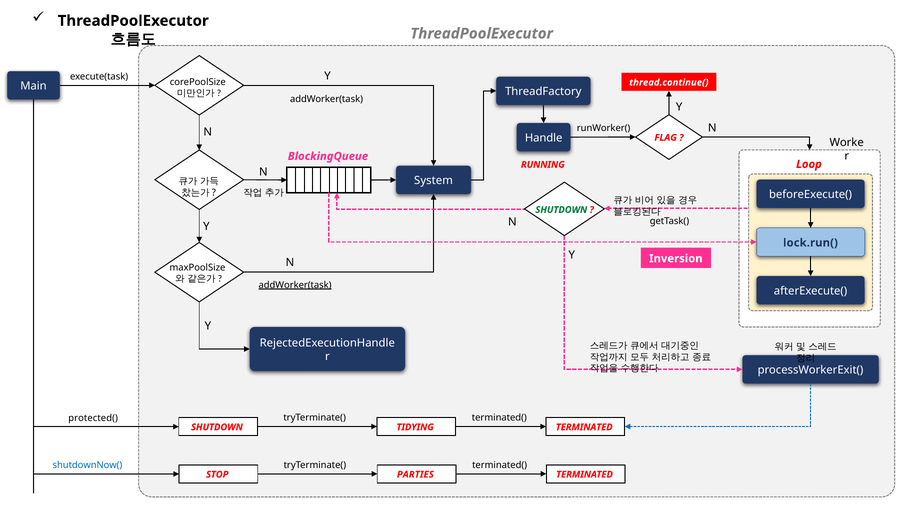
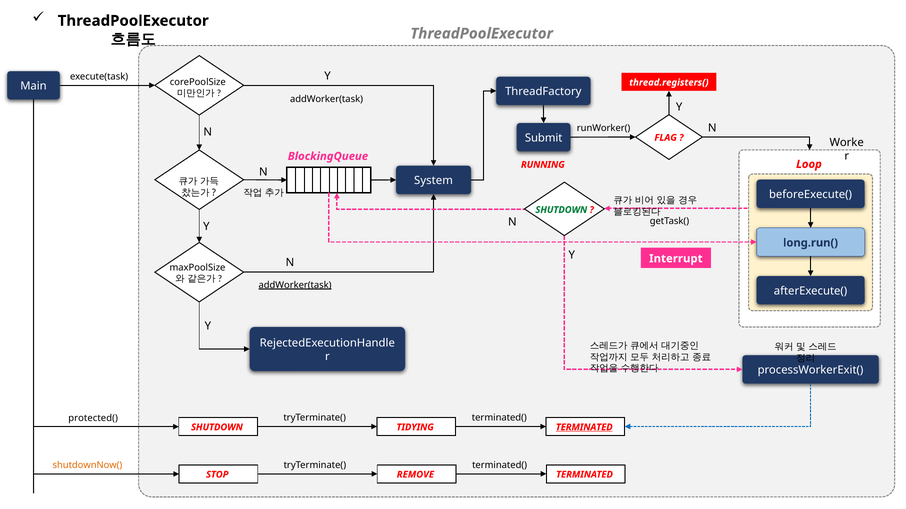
thread.continue(: thread.continue( -> thread.registers(
Handle: Handle -> Submit
lock.run(: lock.run( -> long.run(
Inversion: Inversion -> Interrupt
TERMINATED at (584, 428) underline: none -> present
shutdownNow( colour: blue -> orange
PARTIES: PARTIES -> REMOVE
